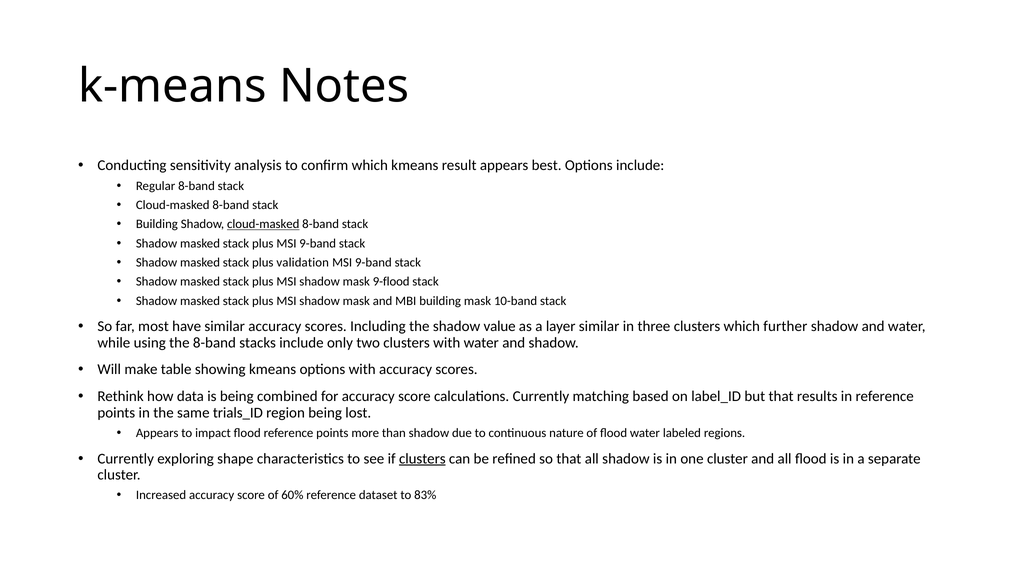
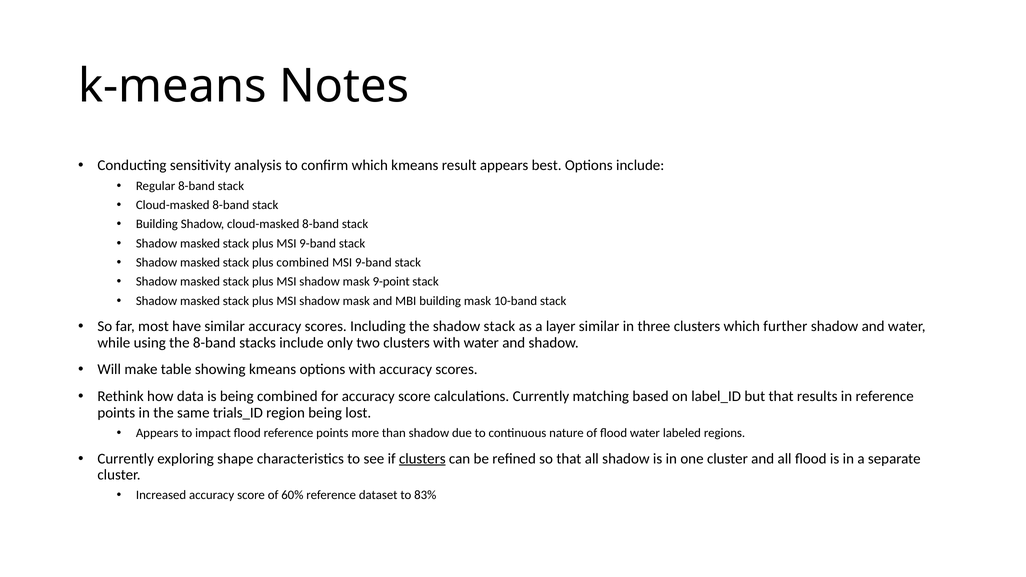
cloud-masked at (263, 224) underline: present -> none
plus validation: validation -> combined
9-flood: 9-flood -> 9-point
shadow value: value -> stack
